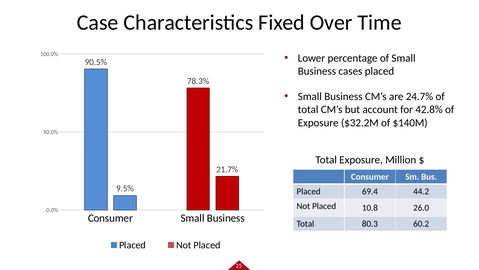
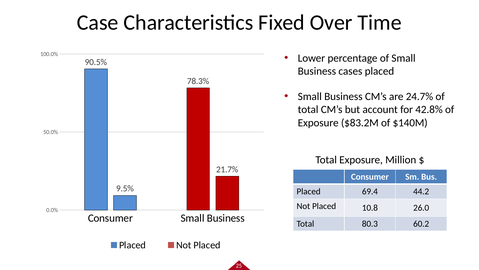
$32.2M: $32.2M -> $83.2M
